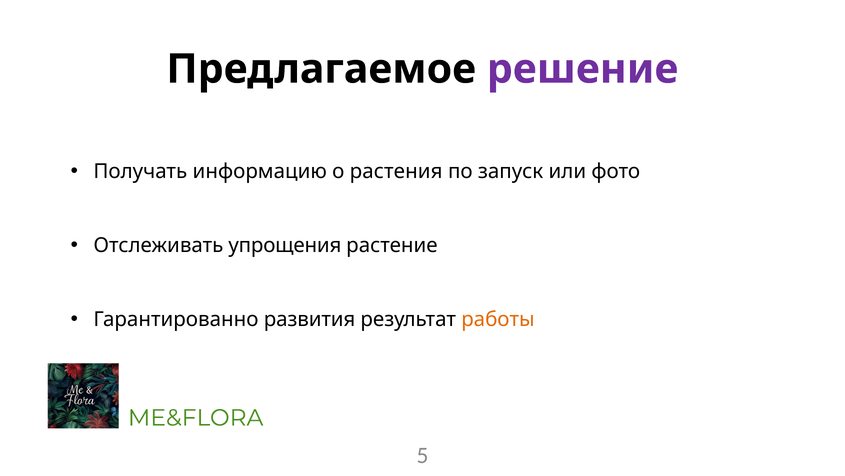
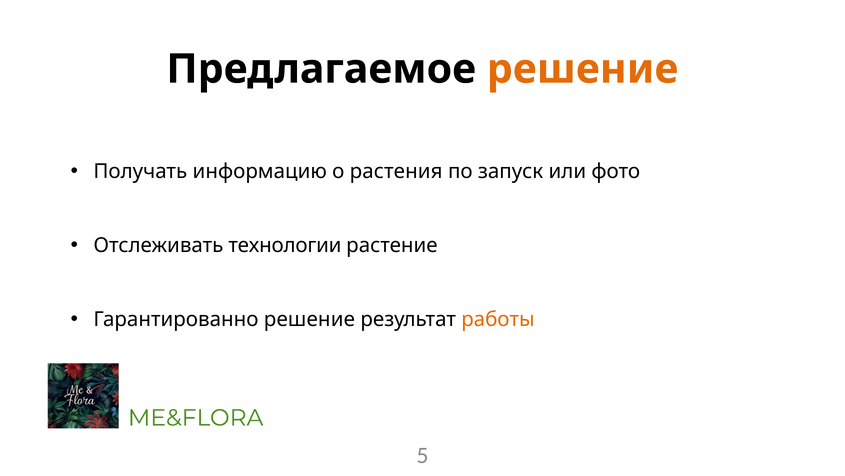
решение at (583, 69) colour: purple -> orange
упрощения: упрощения -> технологии
Гарантированно развития: развития -> решение
